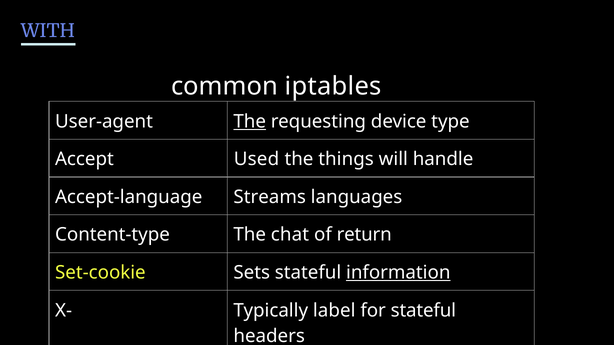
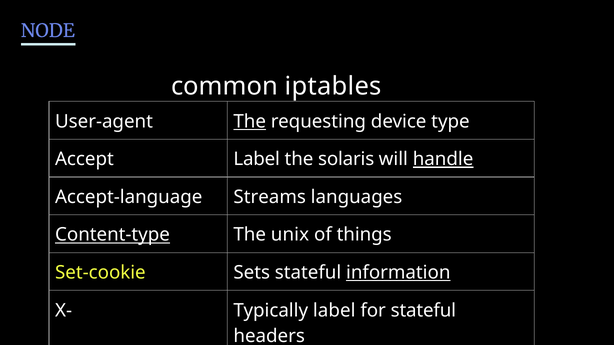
WITH: WITH -> NODE
Accept Used: Used -> Label
things: things -> solaris
handle underline: none -> present
Content-type underline: none -> present
chat: chat -> unix
return: return -> things
